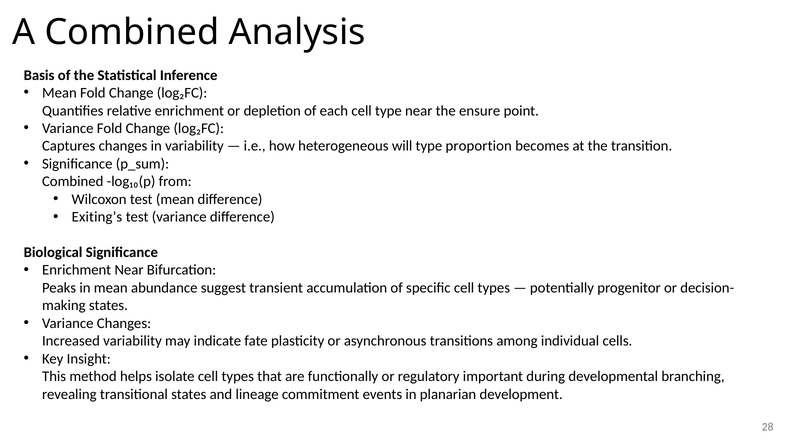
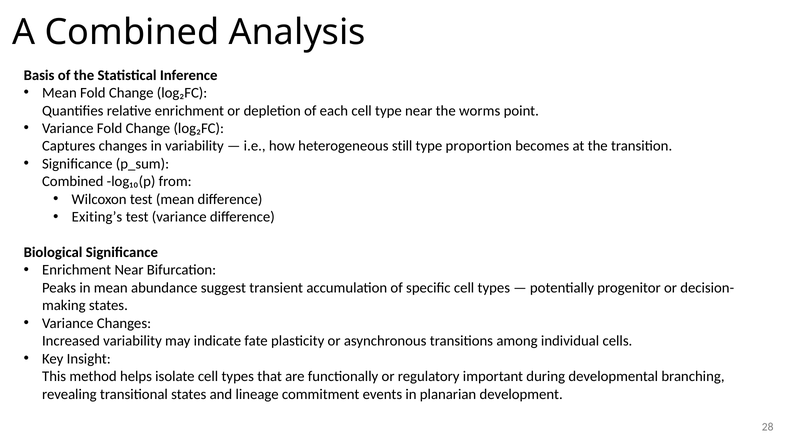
ensure: ensure -> worms
will: will -> still
